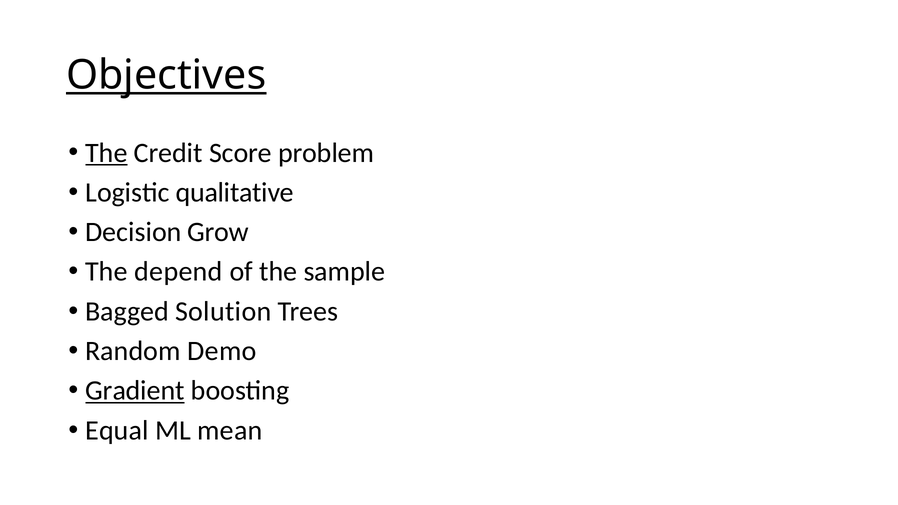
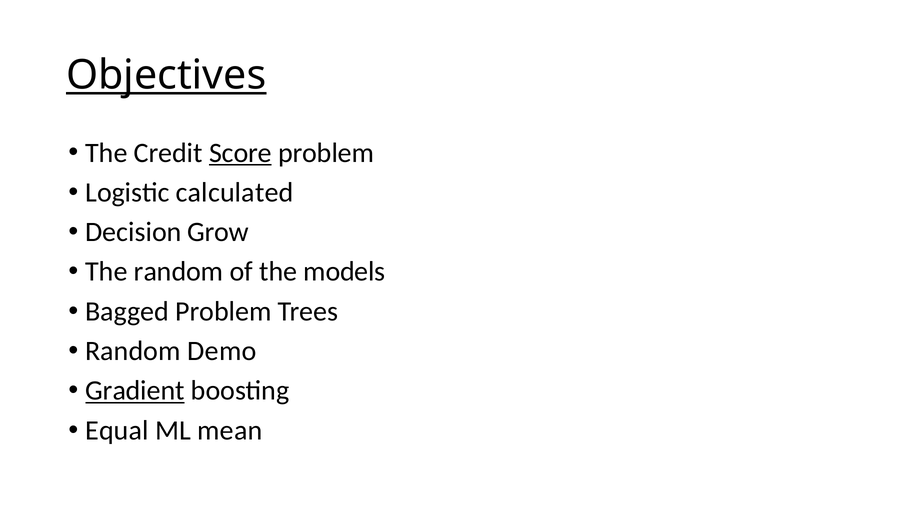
The at (106, 153) underline: present -> none
Score underline: none -> present
qualitative: qualitative -> calculated
The depend: depend -> random
sample: sample -> models
Bagged Solution: Solution -> Problem
